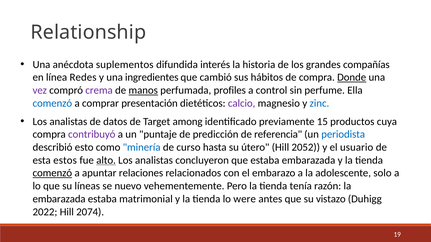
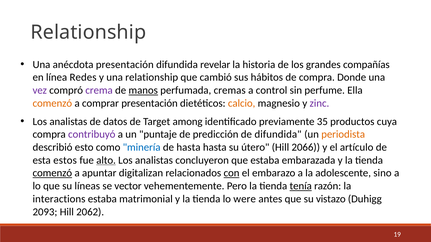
anécdota suplementos: suplementos -> presentación
interés: interés -> revelar
una ingredientes: ingredientes -> relationship
Donde underline: present -> none
profiles: profiles -> cremas
comenzó at (52, 103) colour: blue -> orange
calcio colour: purple -> orange
zinc colour: blue -> purple
15: 15 -> 35
de referencia: referencia -> difundida
periodista colour: blue -> orange
de curso: curso -> hasta
2052: 2052 -> 2066
usuario: usuario -> artículo
relaciones: relaciones -> digitalizan
con underline: none -> present
solo: solo -> sino
nuevo: nuevo -> vector
tenía underline: none -> present
embarazada at (59, 199): embarazada -> interactions
2022: 2022 -> 2093
2074: 2074 -> 2062
